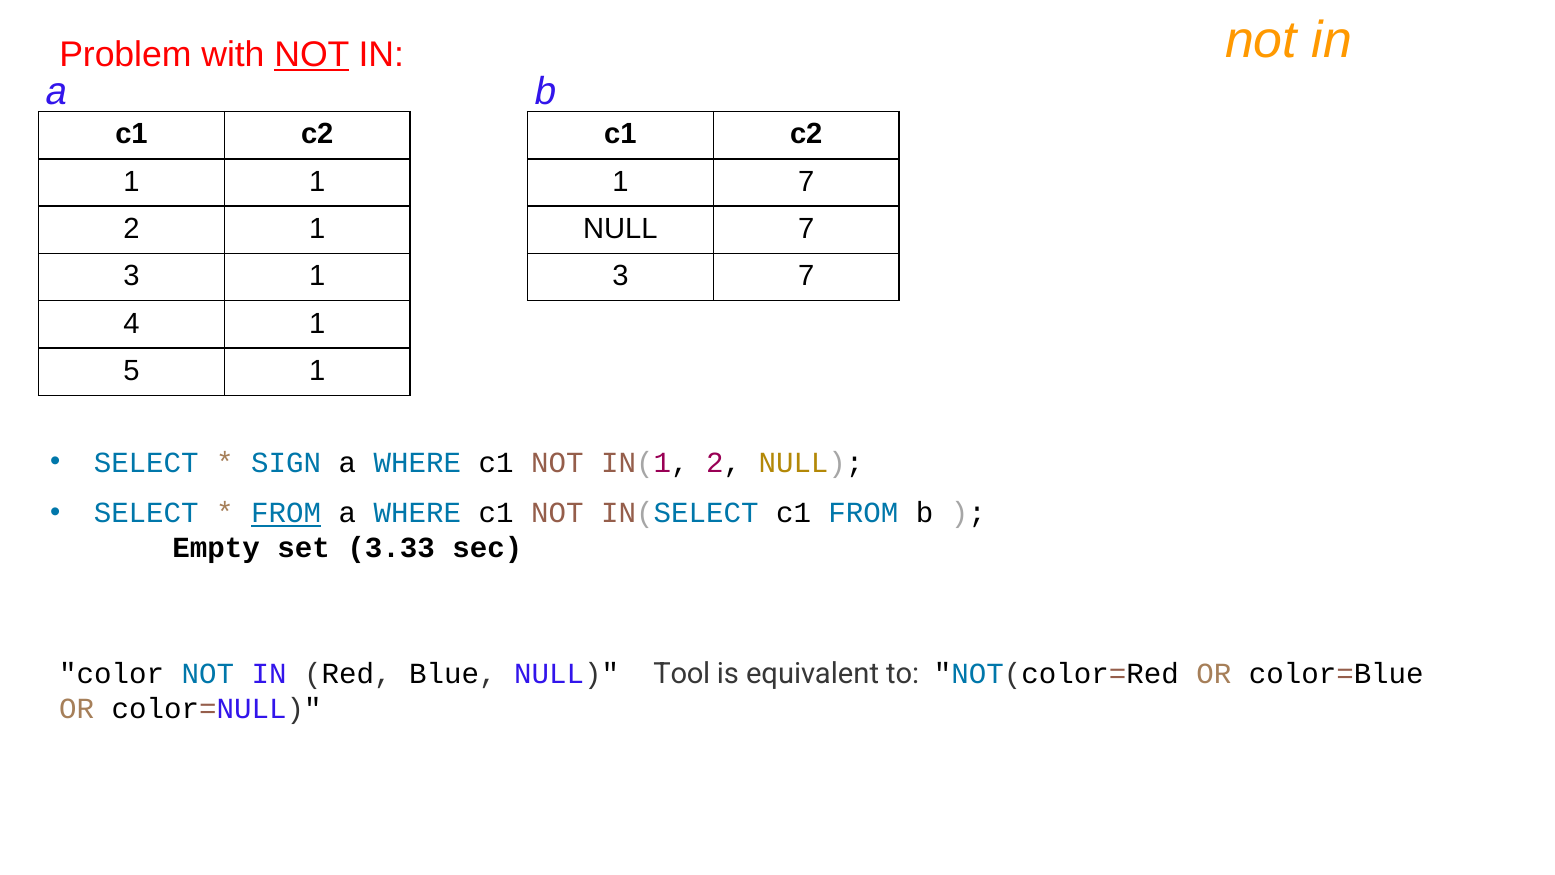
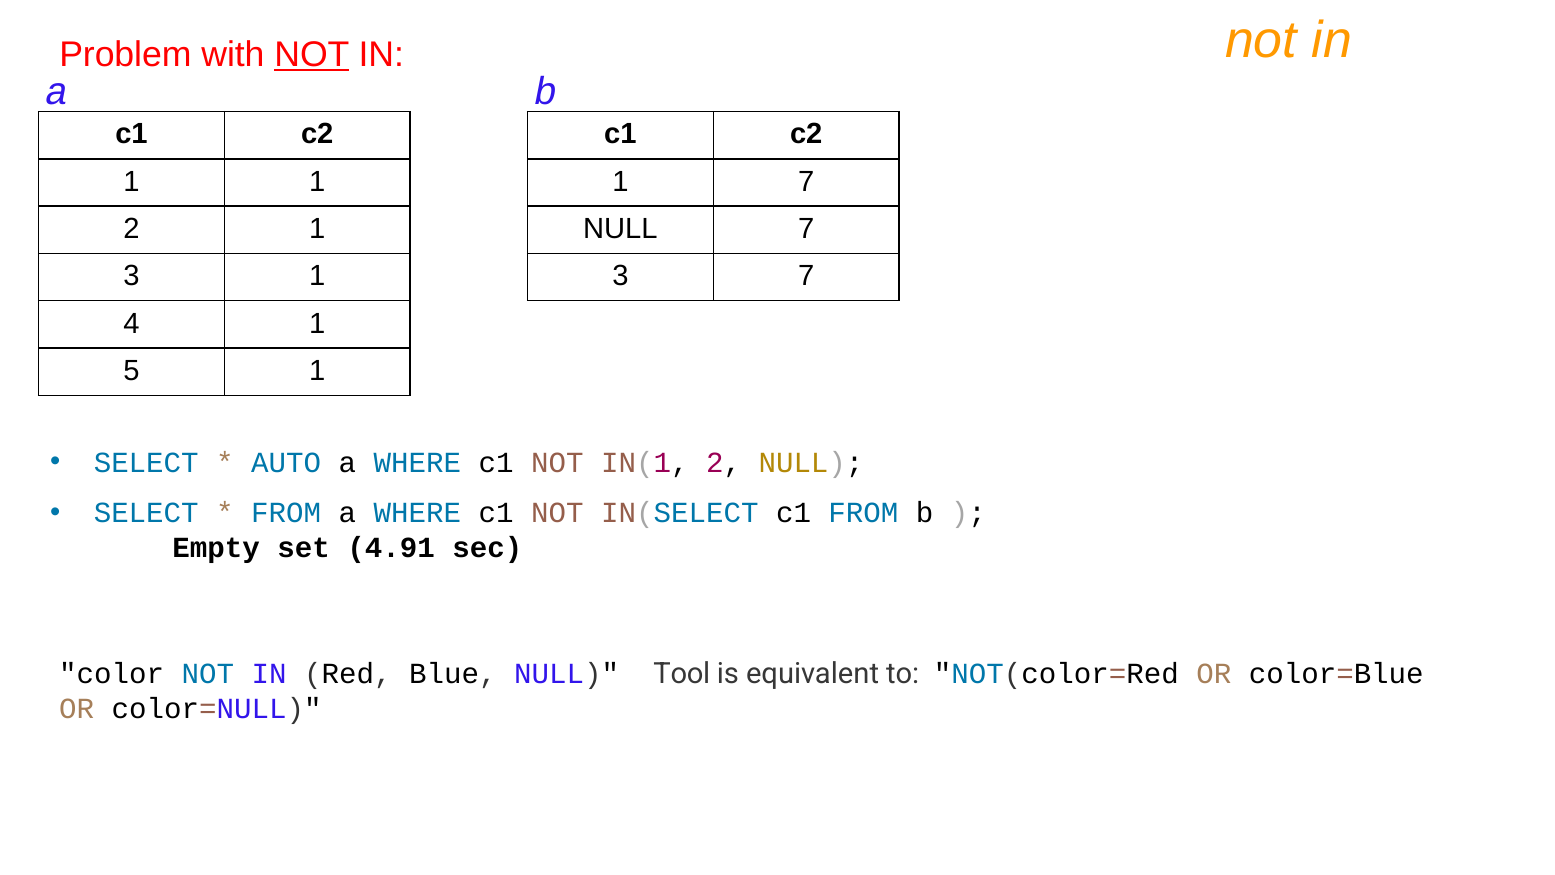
SIGN: SIGN -> AUTO
FROM at (286, 513) underline: present -> none
3.33: 3.33 -> 4.91
